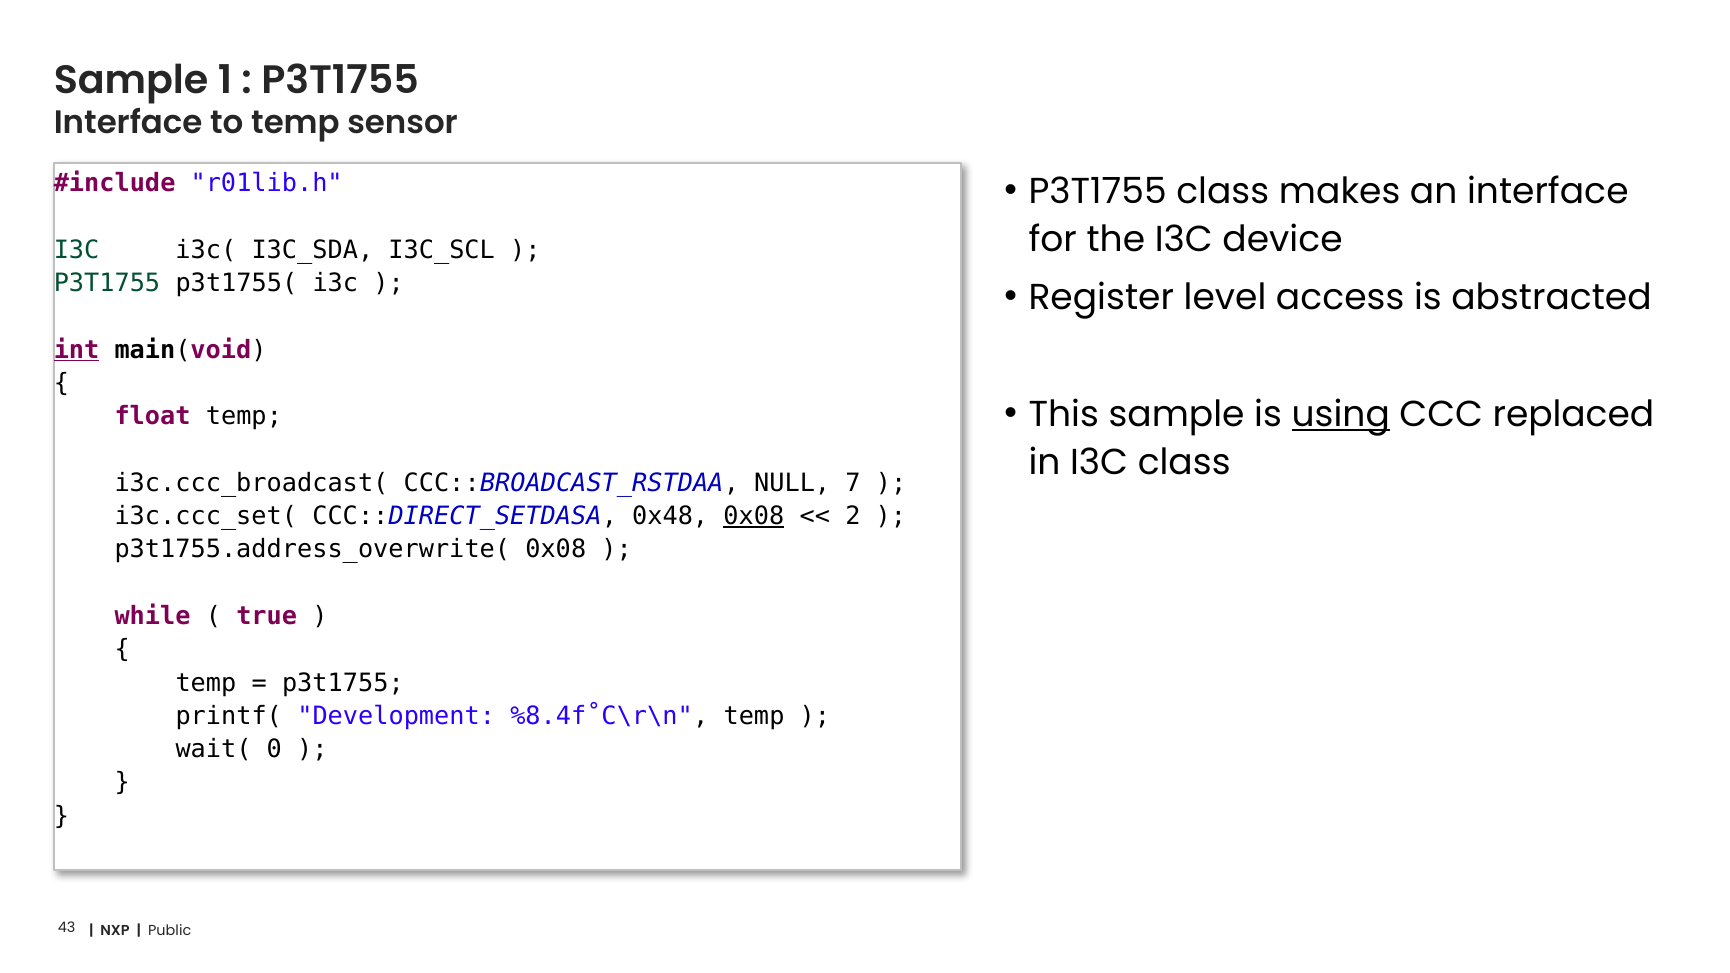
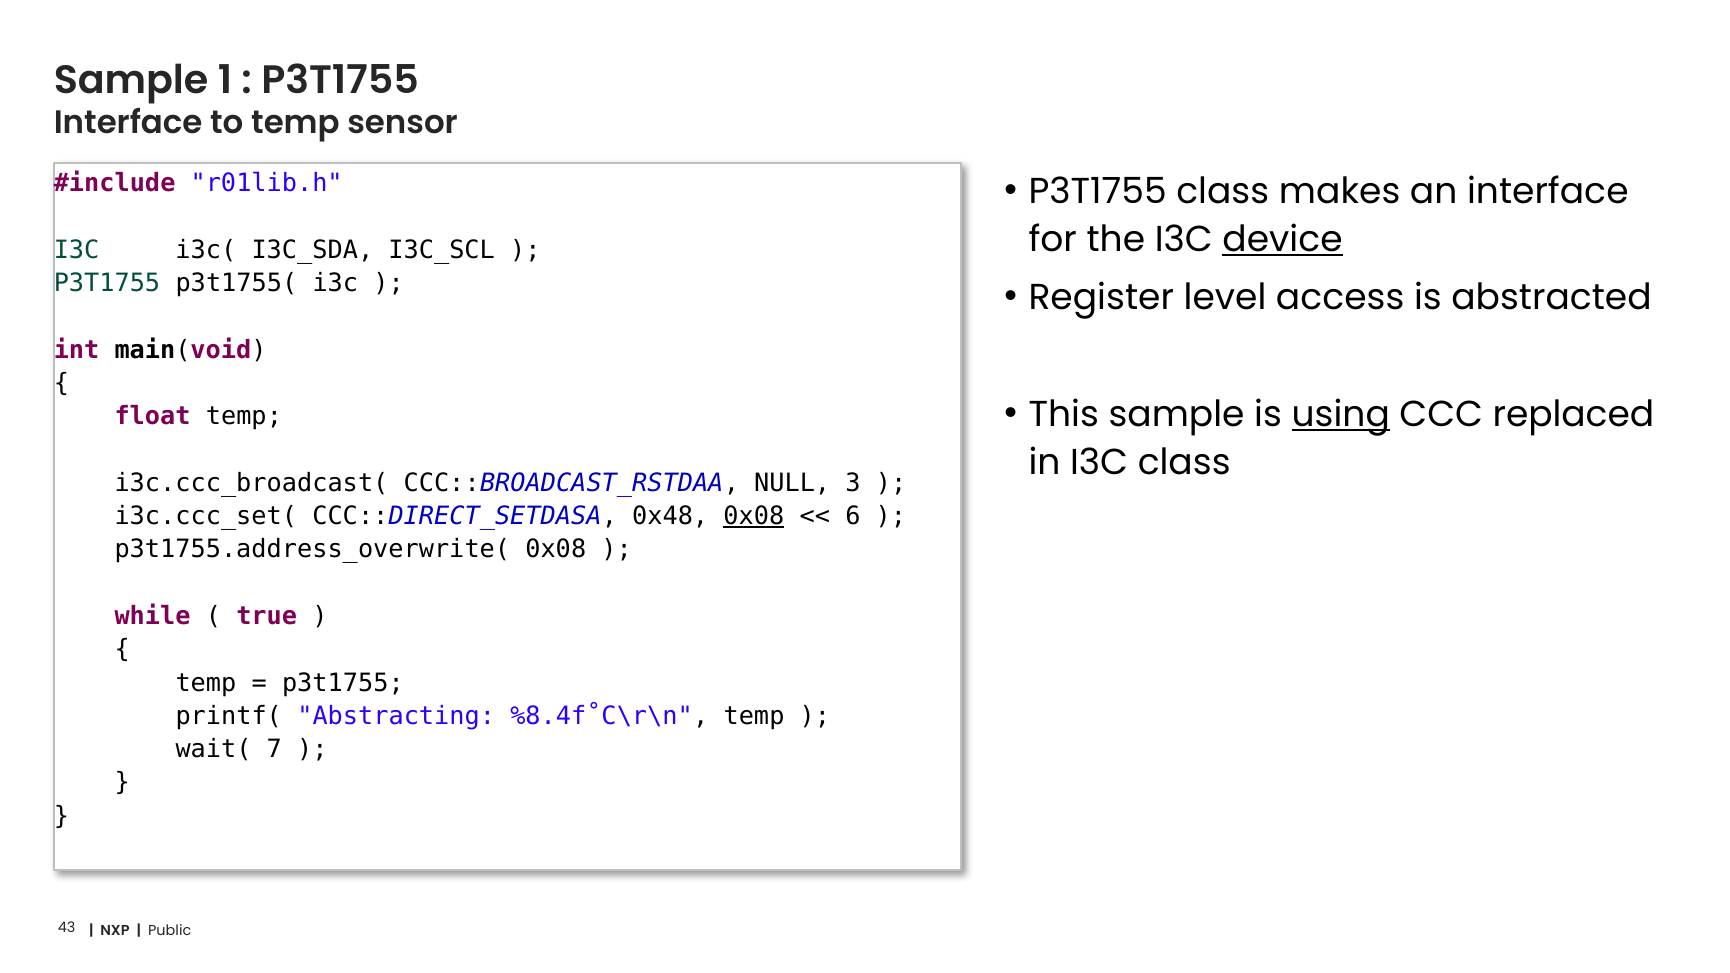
device underline: none -> present
int underline: present -> none
7: 7 -> 3
2: 2 -> 6
Development: Development -> Abstracting
0: 0 -> 7
